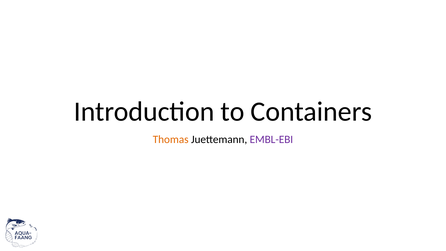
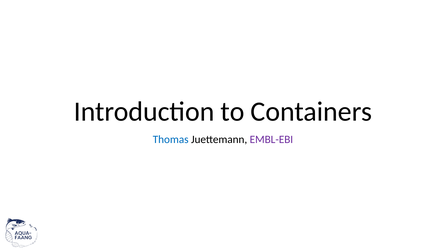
Thomas colour: orange -> blue
